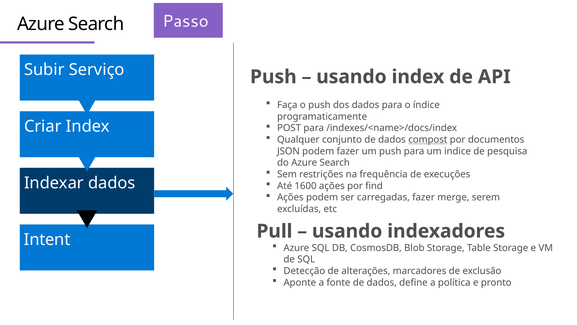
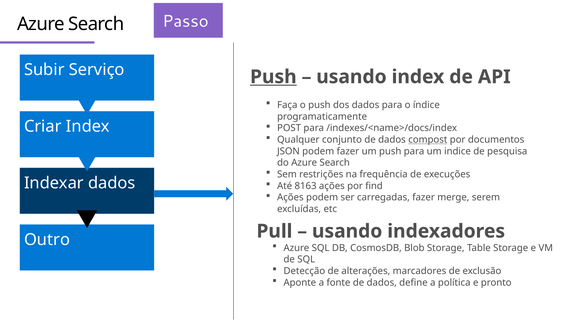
Push at (273, 77) underline: none -> present
1600: 1600 -> 8163
Intent: Intent -> Outro
